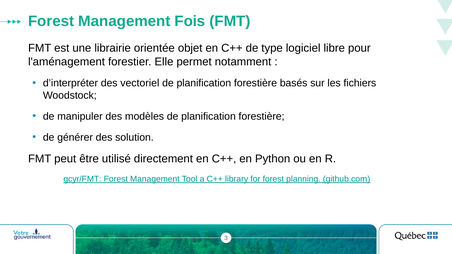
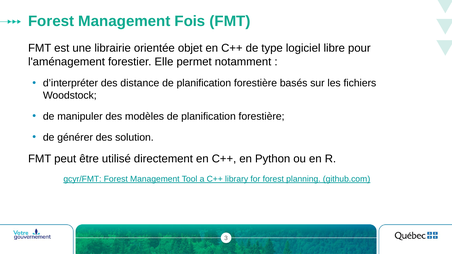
vectoriel: vectoriel -> distance
